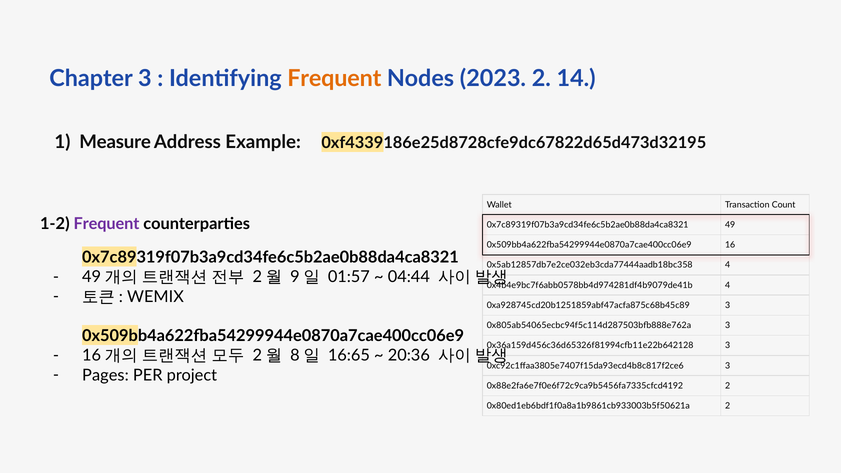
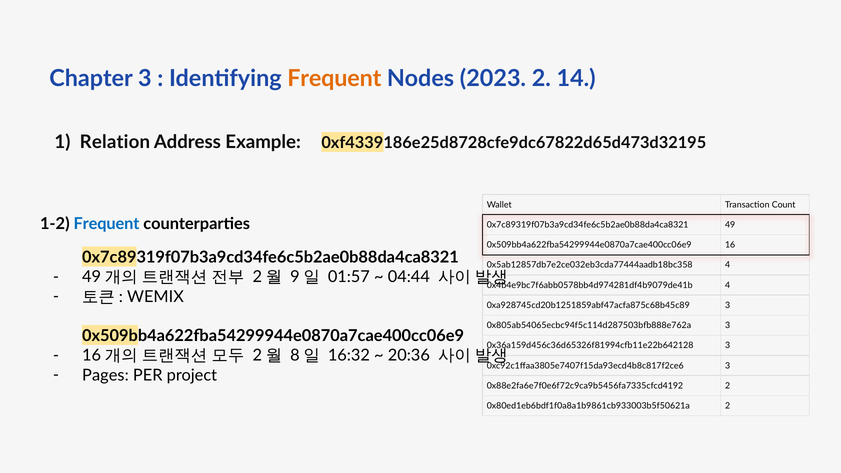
Measure: Measure -> Relation
Frequent at (106, 224) colour: purple -> blue
16:65: 16:65 -> 16:32
